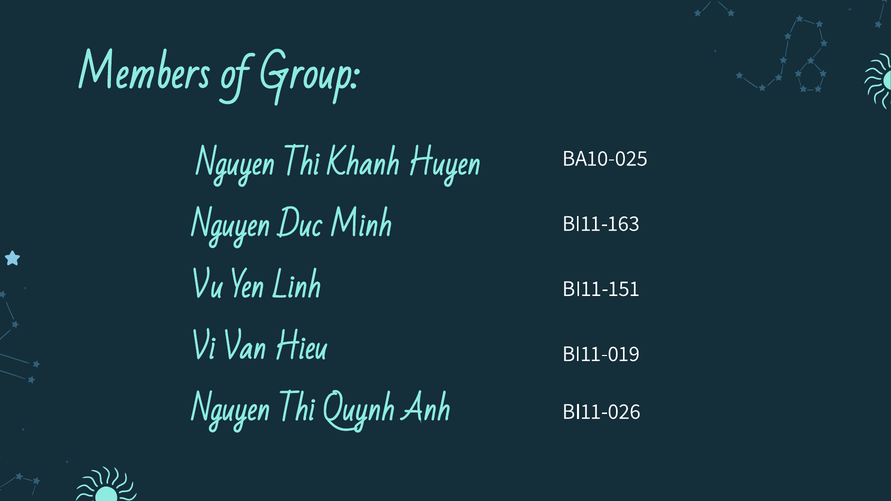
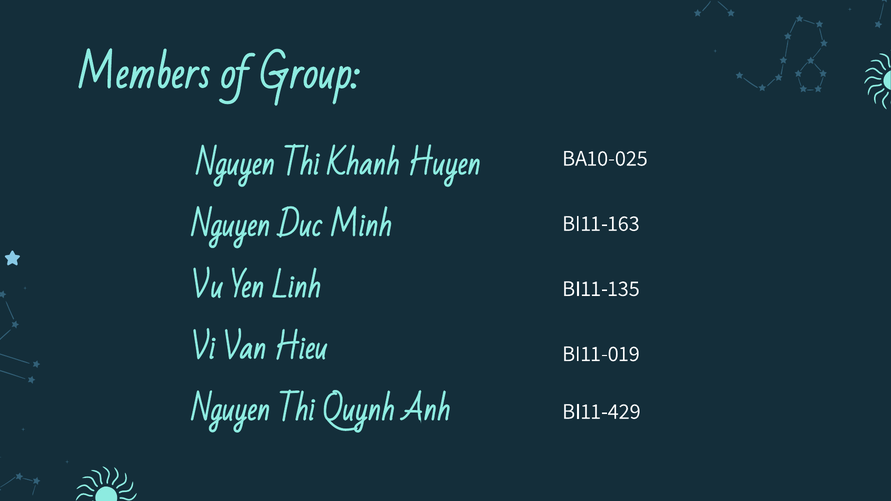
BI11-151: BI11-151 -> BI11-135
BI11-026: BI11-026 -> BI11-429
